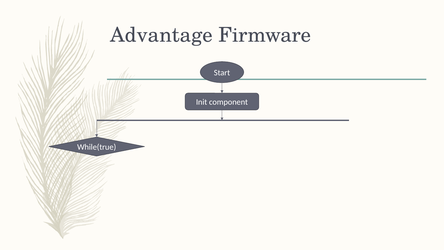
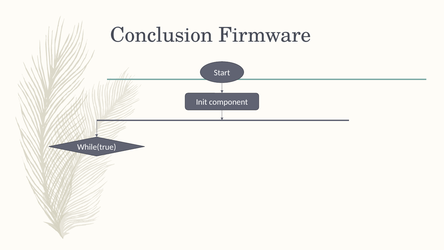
Advantage: Advantage -> Conclusion
